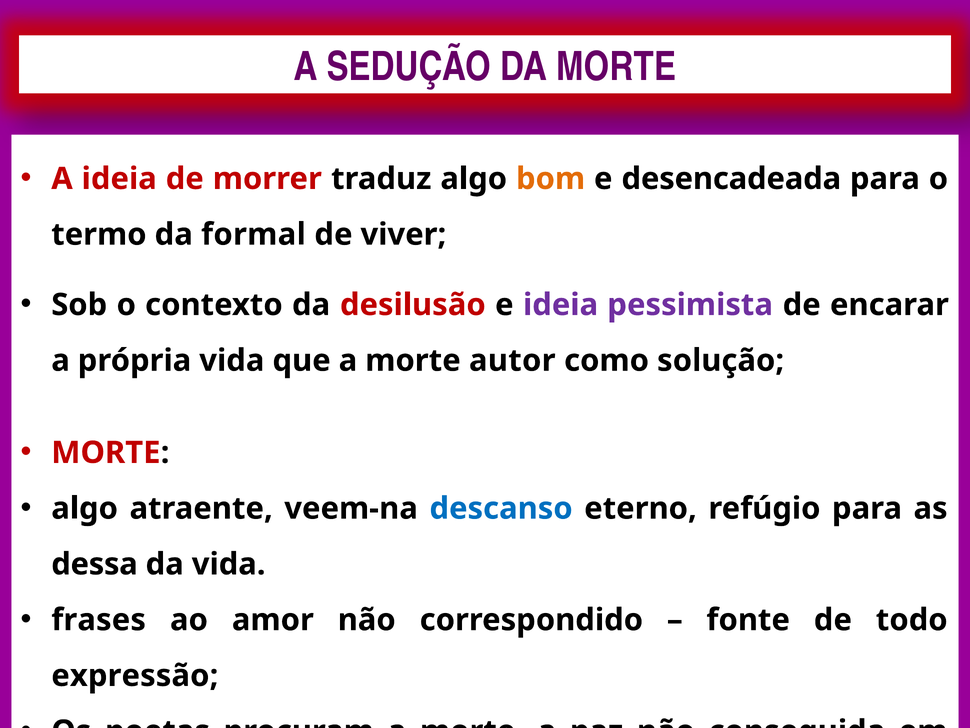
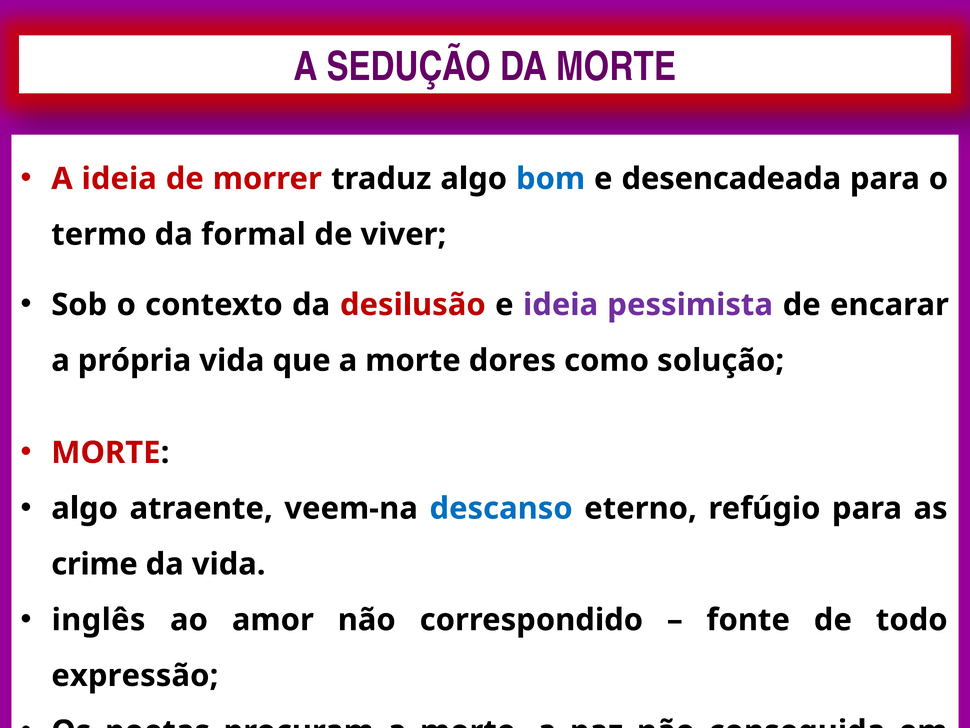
bom colour: orange -> blue
autor: autor -> dores
dessa: dessa -> crime
frases: frases -> inglês
